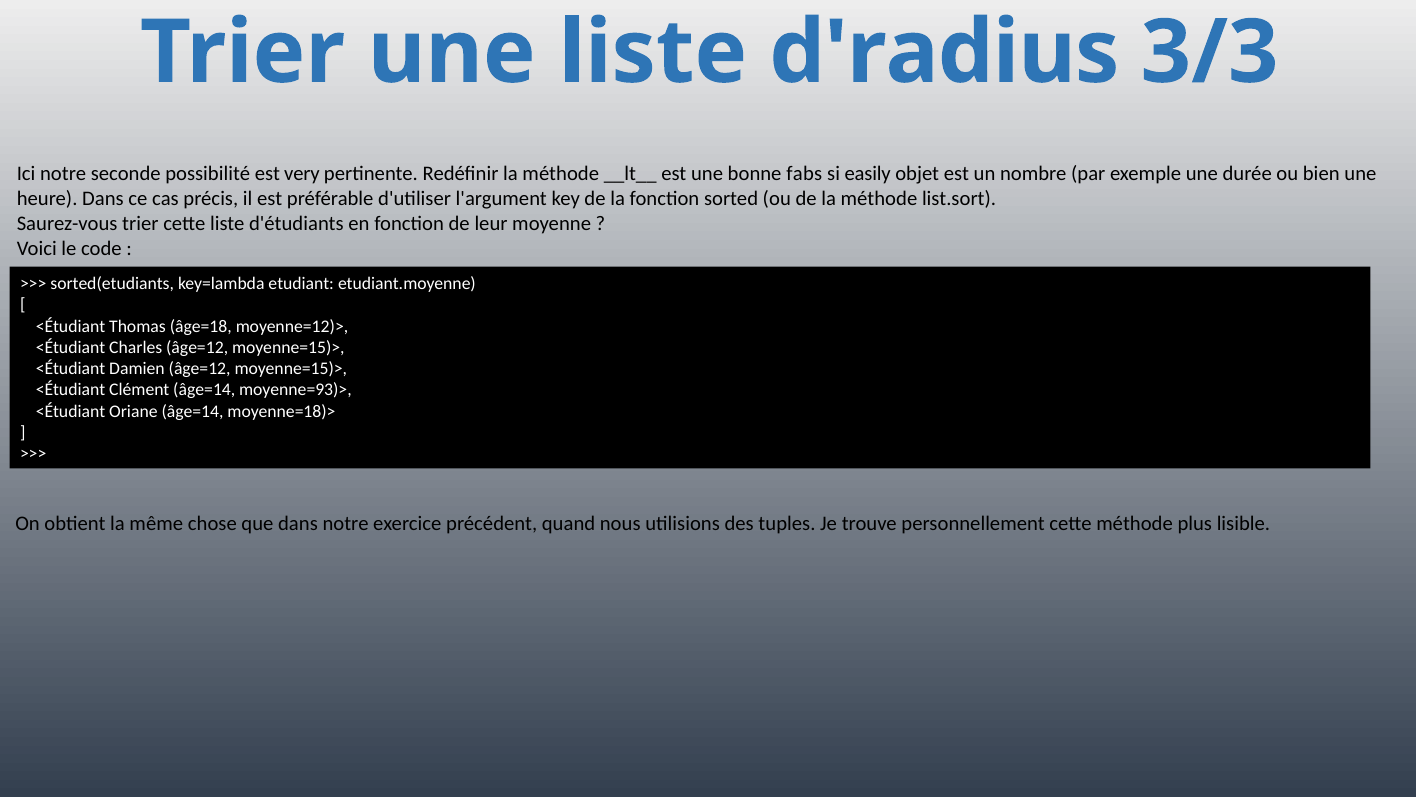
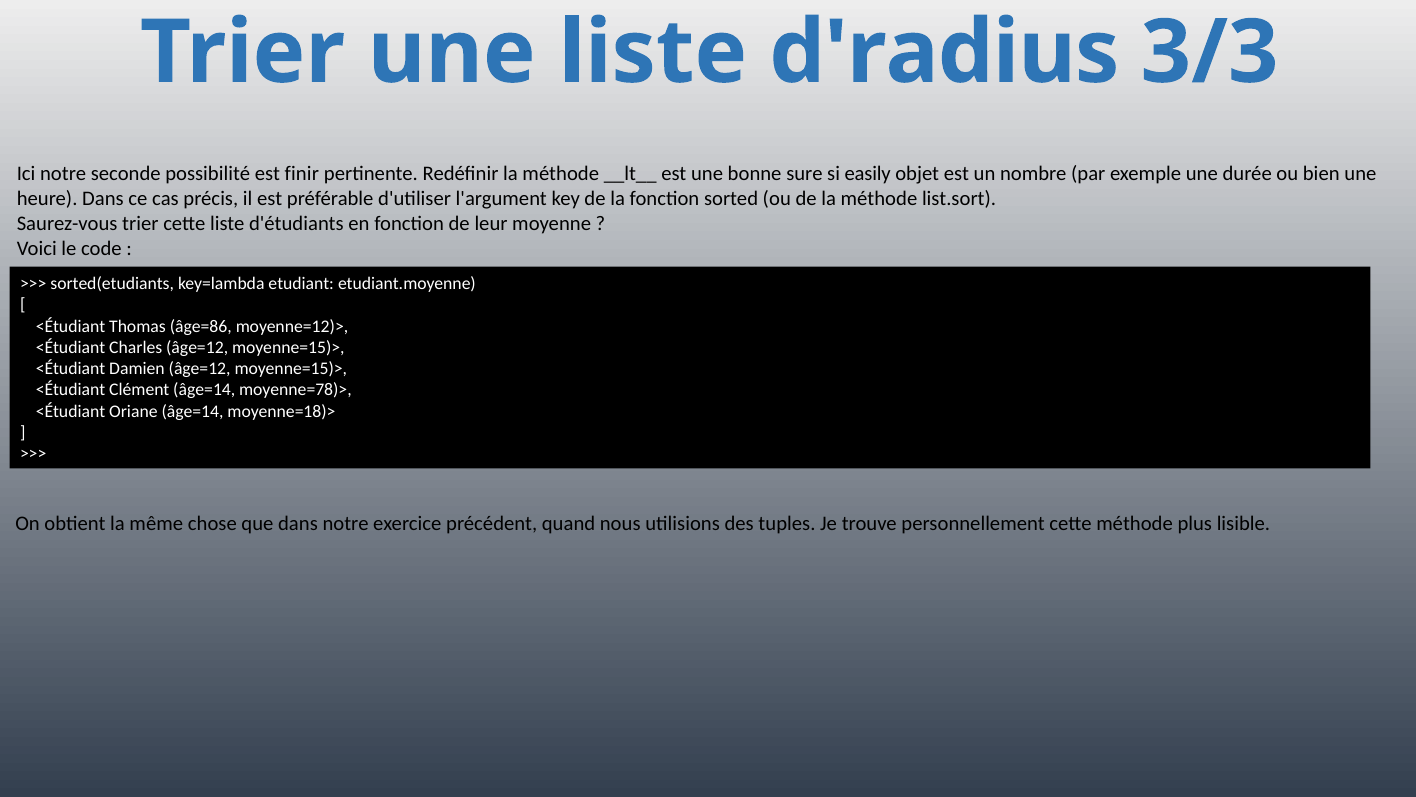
very: very -> finir
fabs: fabs -> sure
âge=18: âge=18 -> âge=86
moyenne=93)>: moyenne=93)> -> moyenne=78)>
